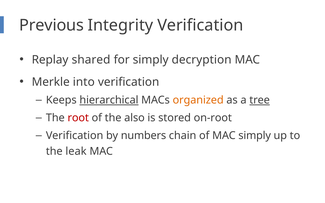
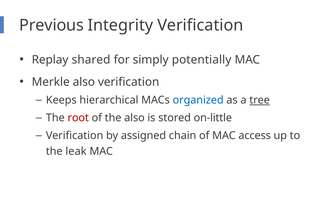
decryption: decryption -> potentially
Merkle into: into -> also
hierarchical underline: present -> none
organized colour: orange -> blue
on-root: on-root -> on-little
numbers: numbers -> assigned
MAC simply: simply -> access
